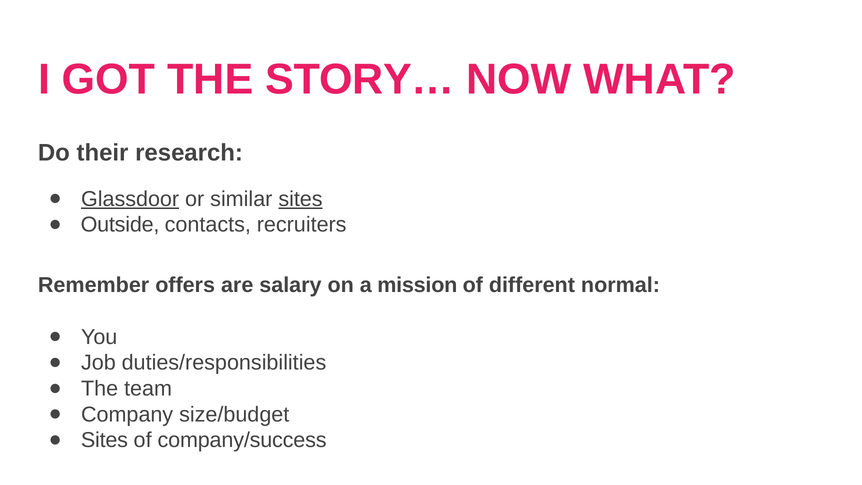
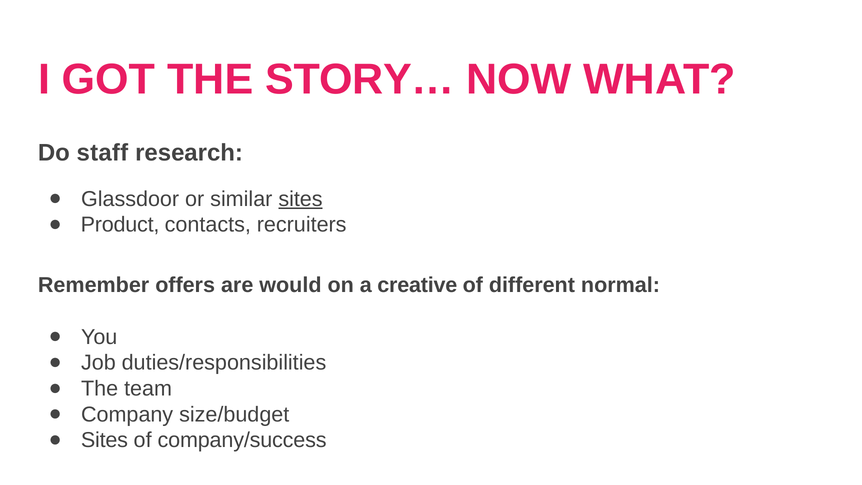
their: their -> staff
Glassdoor underline: present -> none
Outside: Outside -> Product
salary: salary -> would
mission: mission -> creative
